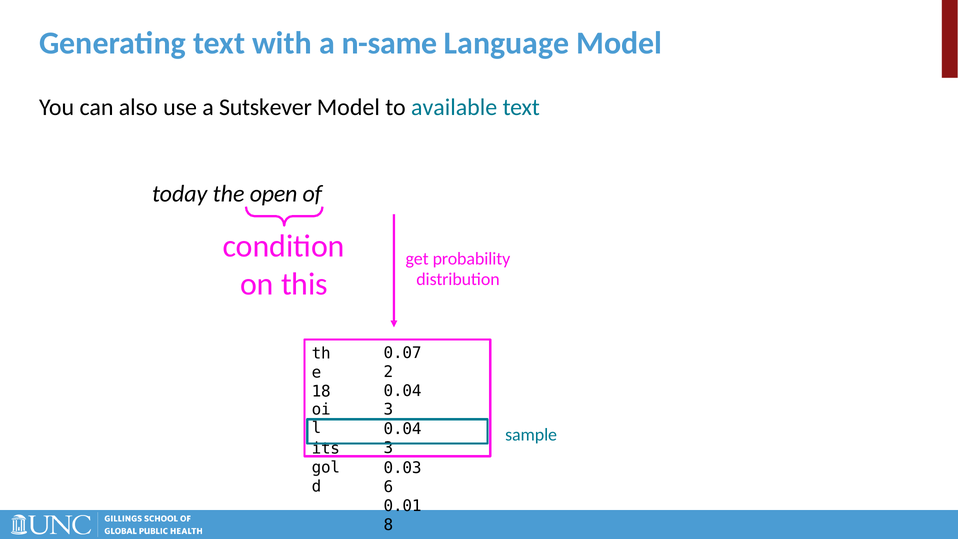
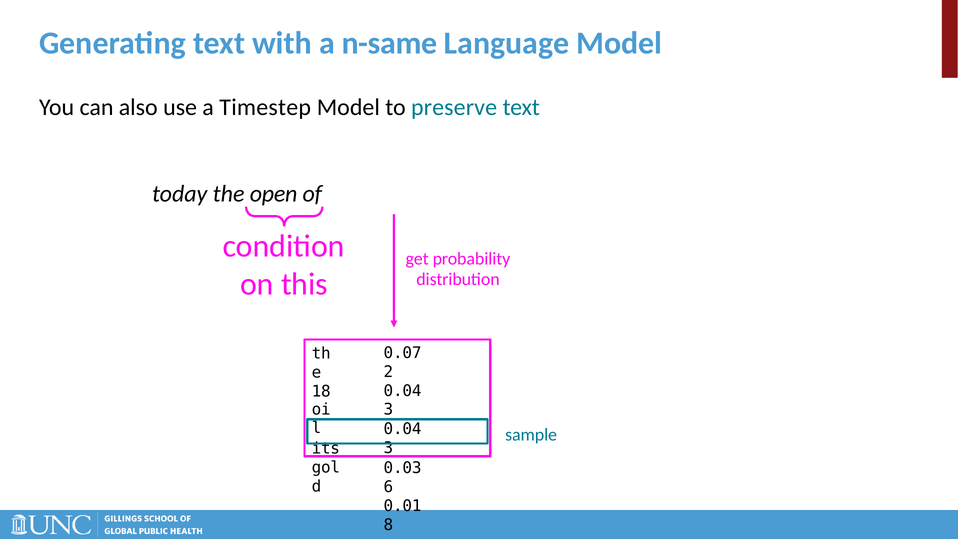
Sutskever: Sutskever -> Timestep
available: available -> preserve
